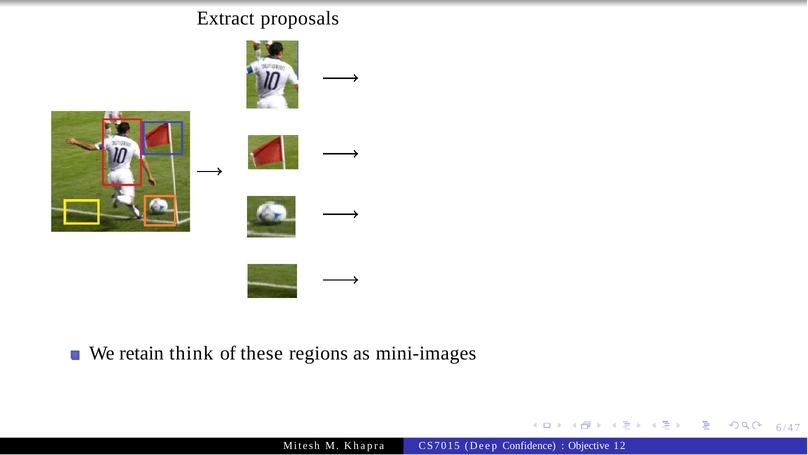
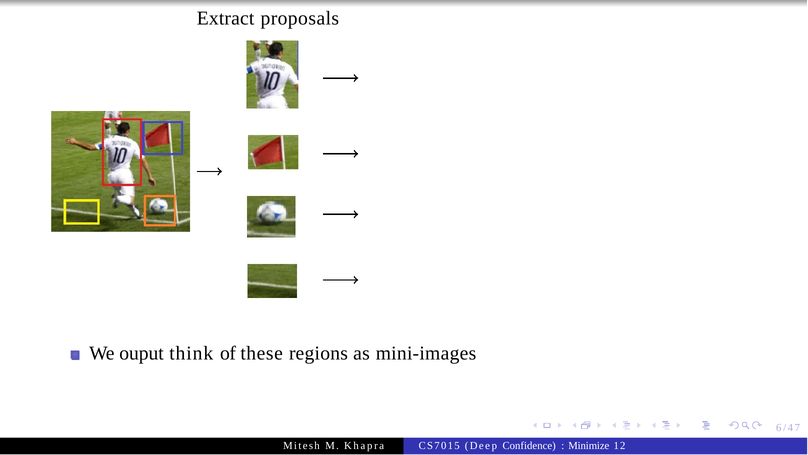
retain: retain -> ouput
Objective: Objective -> Minimize
